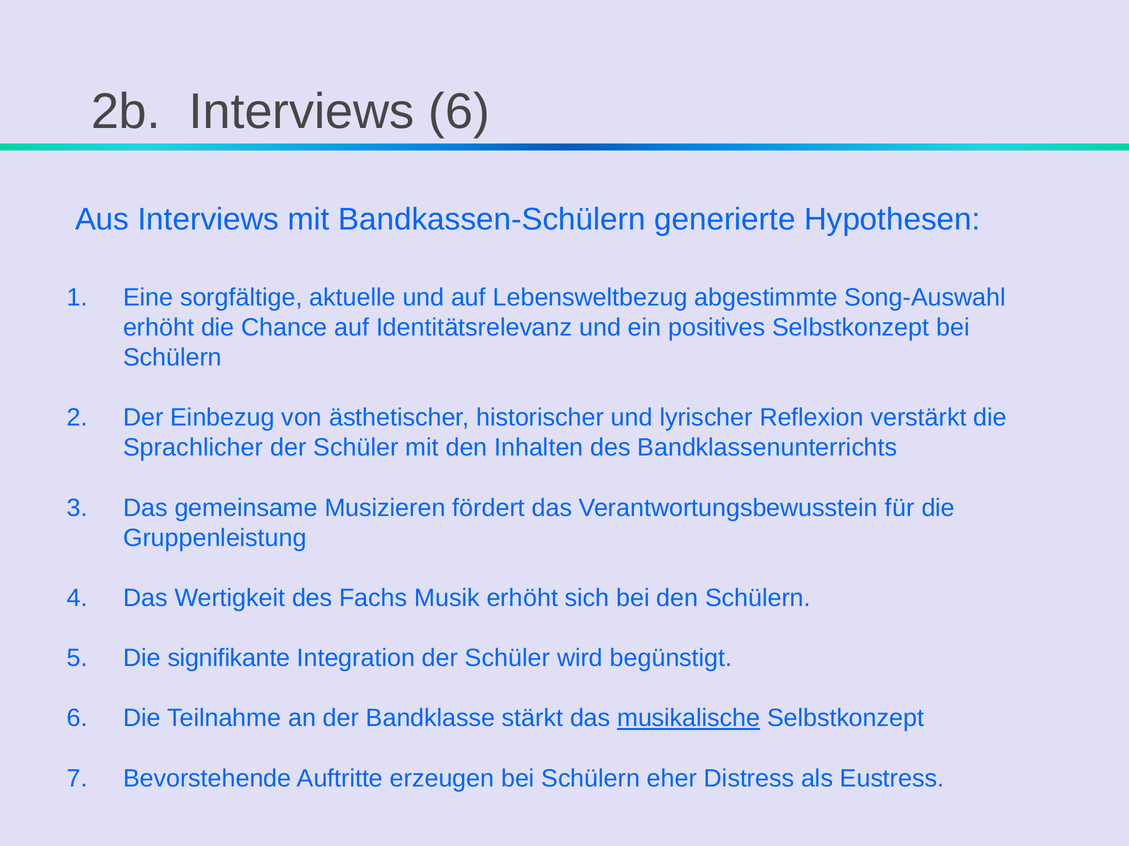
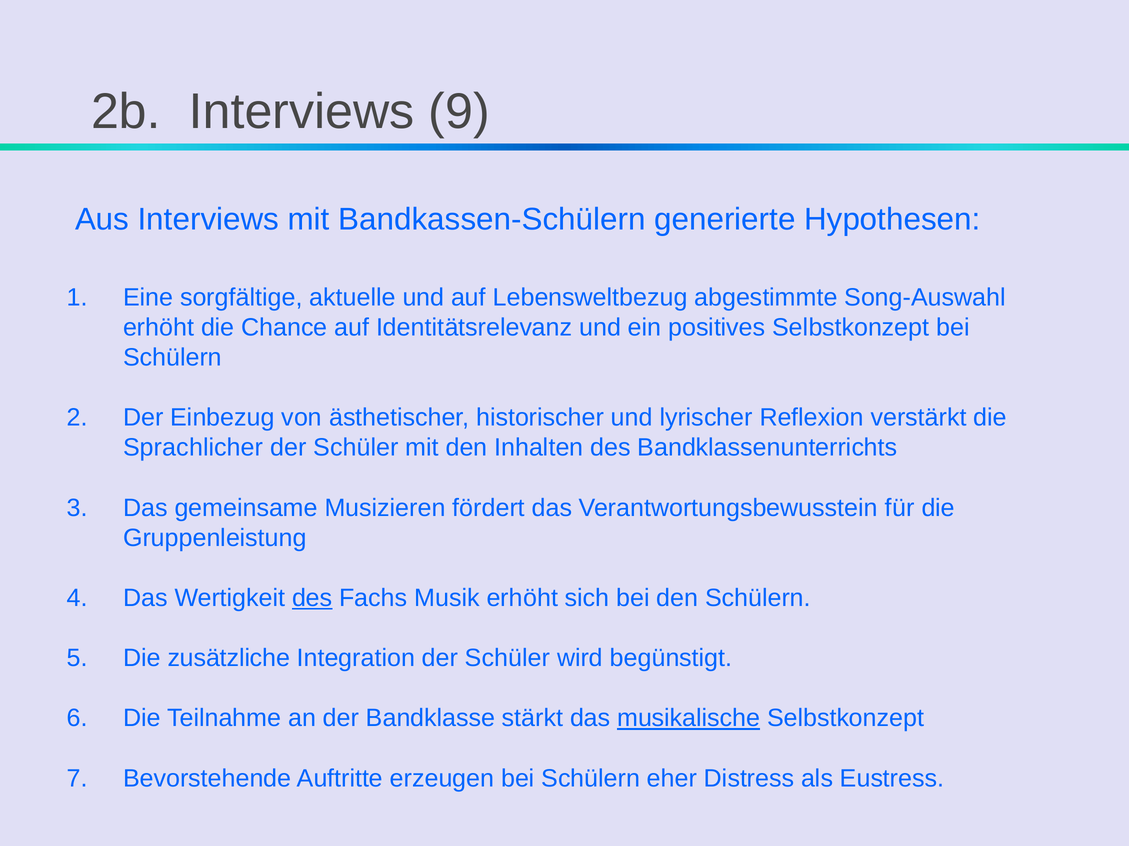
Interviews 6: 6 -> 9
des at (312, 598) underline: none -> present
signifikante: signifikante -> zusätzliche
